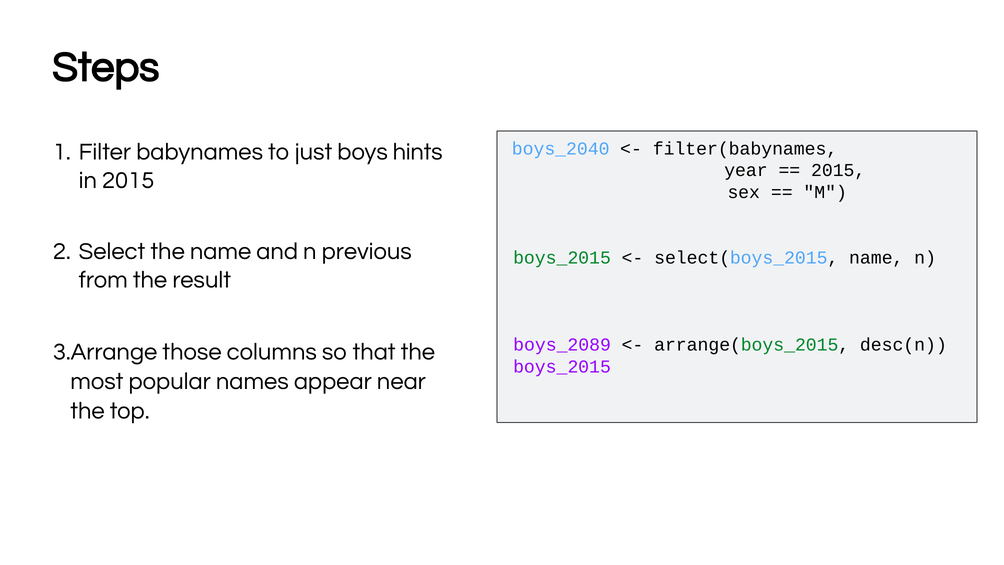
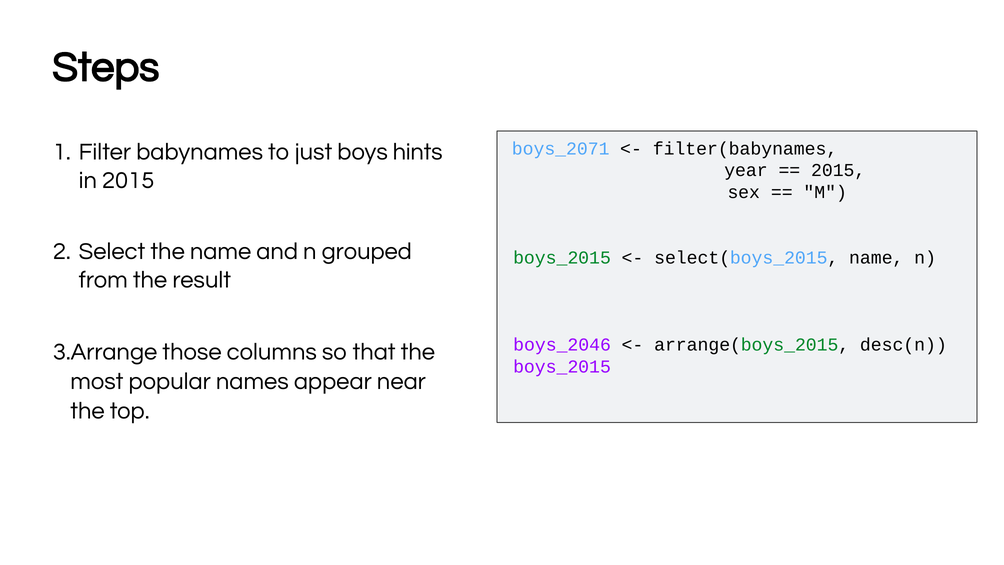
boys_2040: boys_2040 -> boys_2071
previous: previous -> grouped
boys_2089: boys_2089 -> boys_2046
